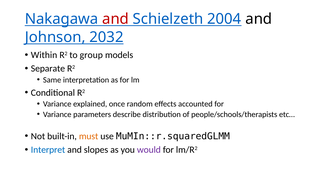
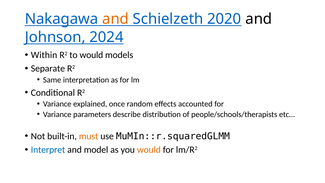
and at (116, 19) colour: red -> orange
2004: 2004 -> 2020
2032: 2032 -> 2024
to group: group -> would
slopes: slopes -> model
would at (149, 150) colour: purple -> orange
